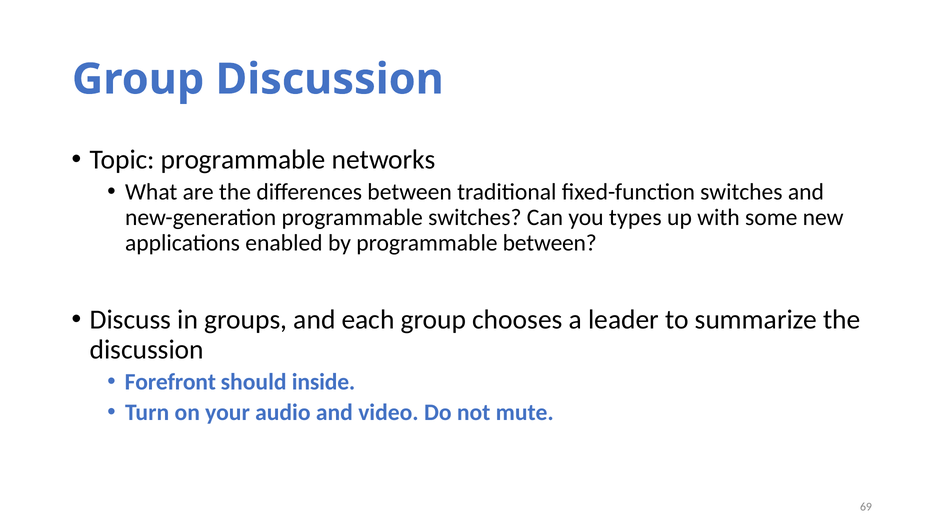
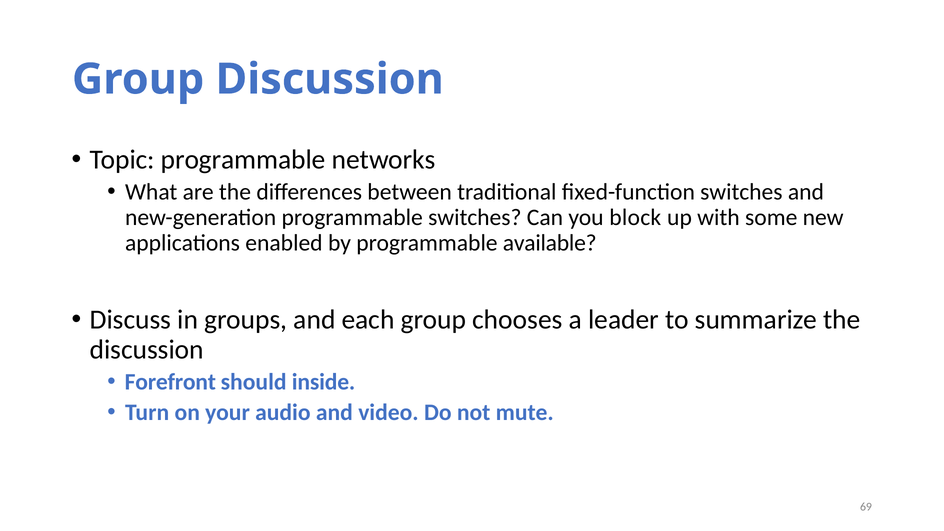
types: types -> block
programmable between: between -> available
